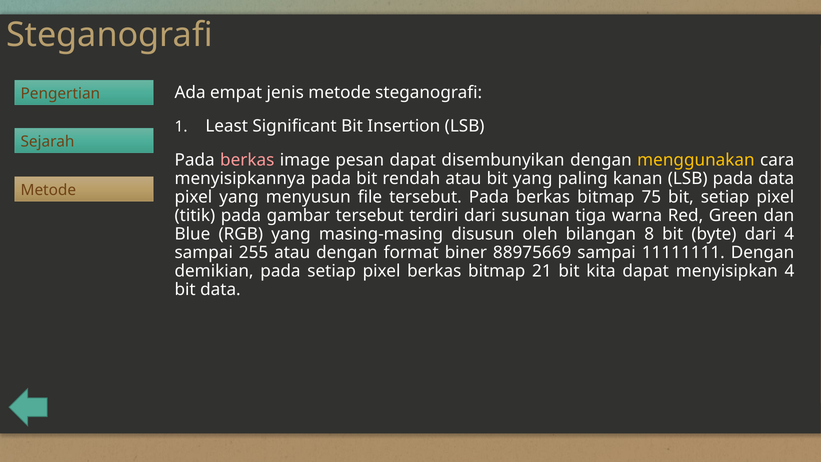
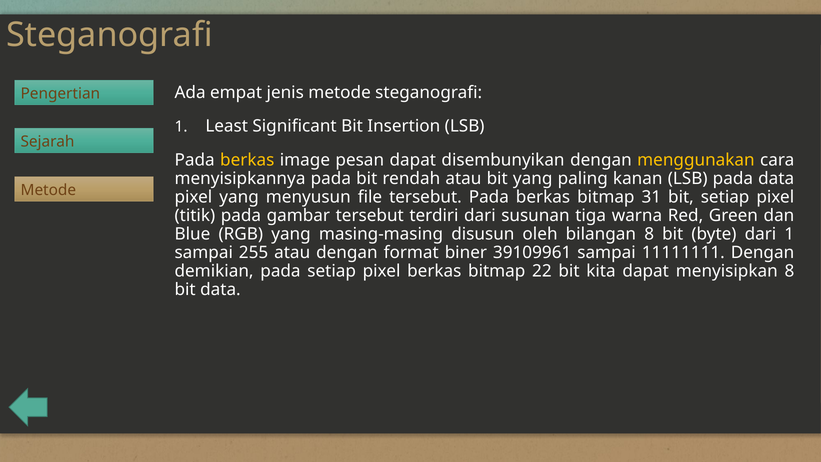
berkas at (247, 160) colour: pink -> yellow
75: 75 -> 31
dari 4: 4 -> 1
88975669: 88975669 -> 39109961
21: 21 -> 22
menyisipkan 4: 4 -> 8
